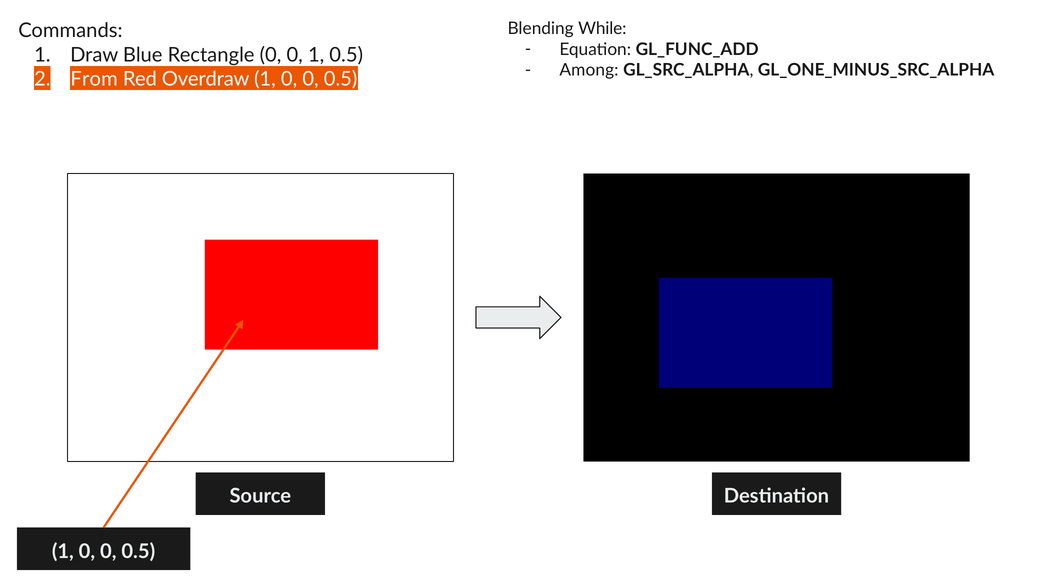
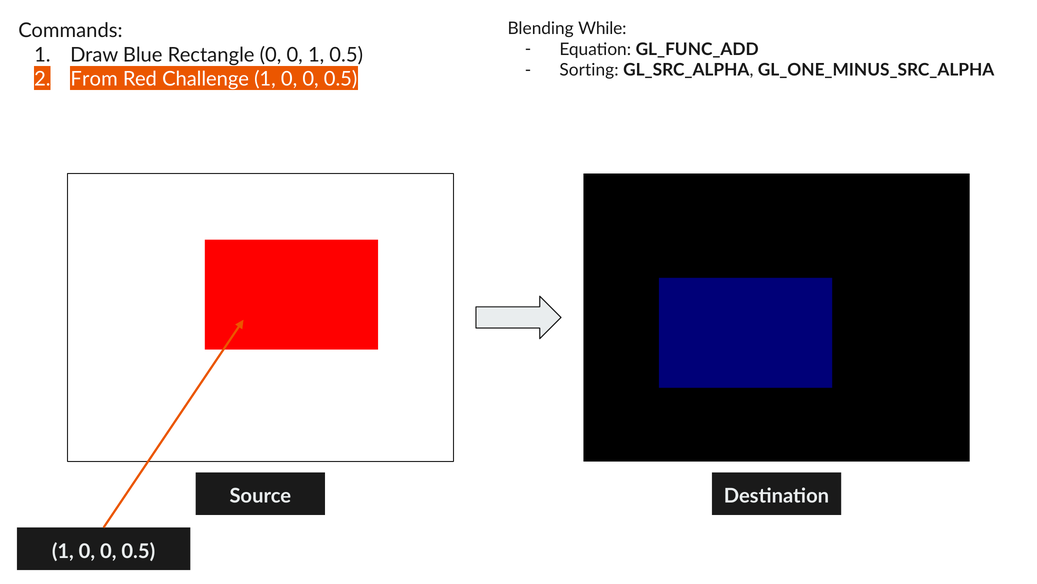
Among: Among -> Sorting
Overdraw: Overdraw -> Challenge
